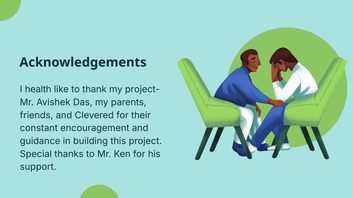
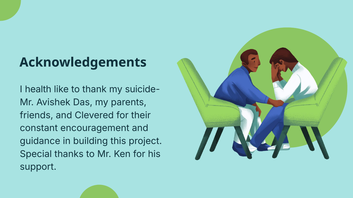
project-: project- -> suicide-
